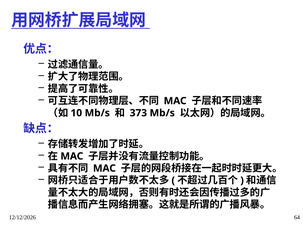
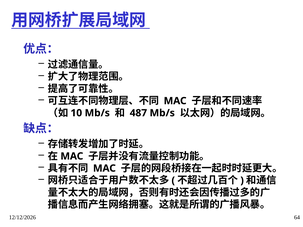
373: 373 -> 487
